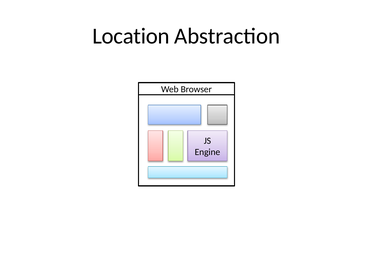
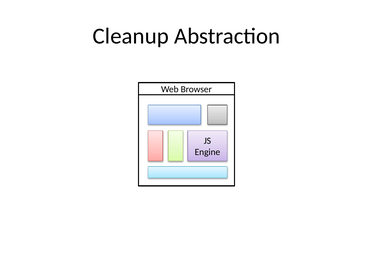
Location: Location -> Cleanup
